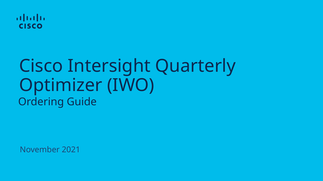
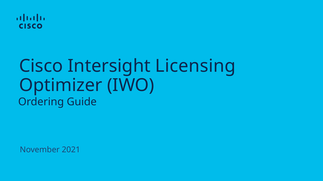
Quarterly: Quarterly -> Licensing
